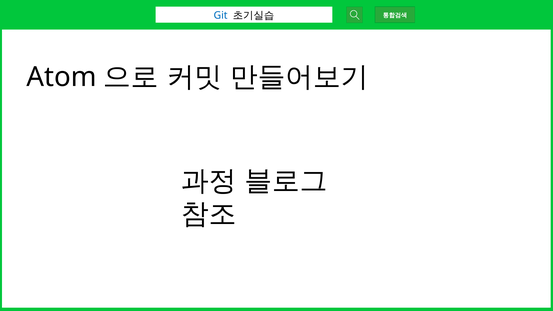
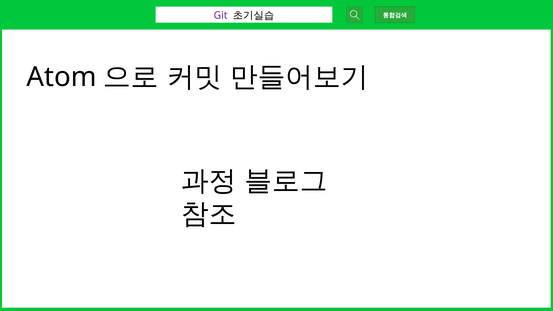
Git colour: blue -> purple
